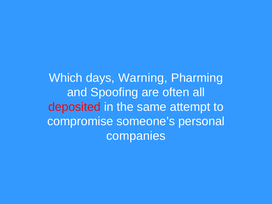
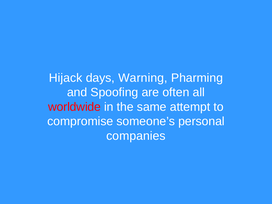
Which: Which -> Hijack
deposited: deposited -> worldwide
